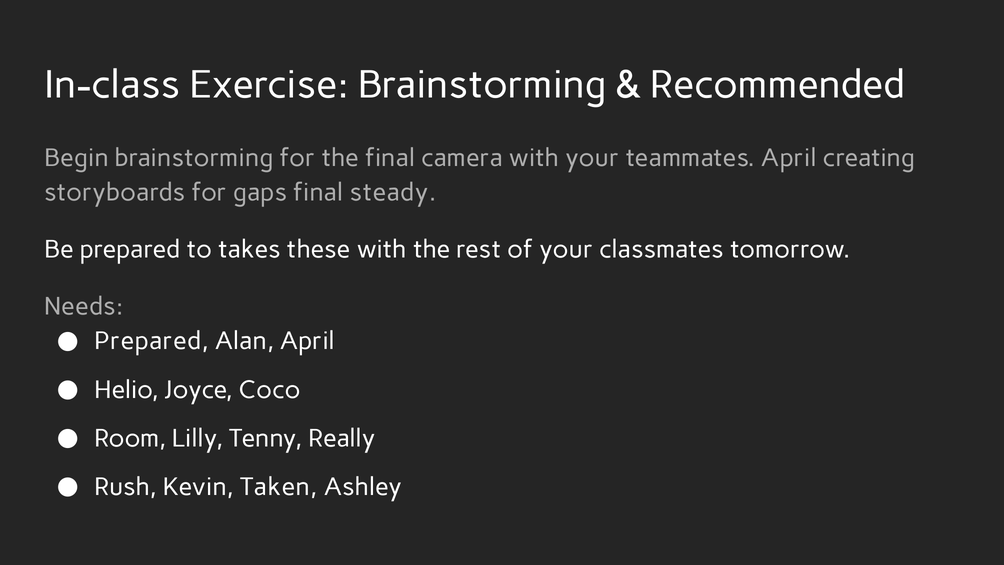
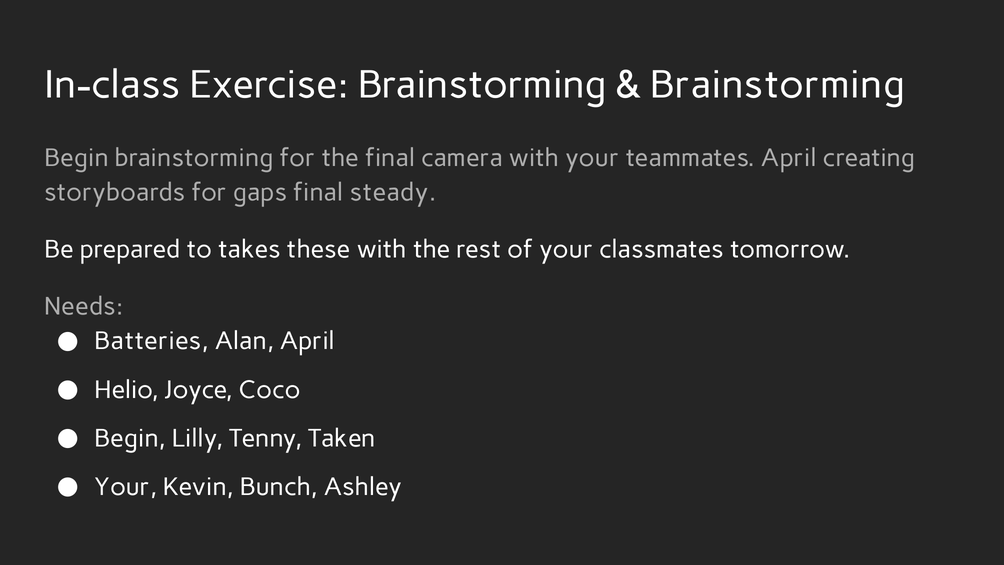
Recommended at (778, 85): Recommended -> Brainstorming
Prepared at (152, 341): Prepared -> Batteries
Room at (130, 438): Room -> Begin
Really: Really -> Taken
Rush at (126, 487): Rush -> Your
Taken: Taken -> Bunch
